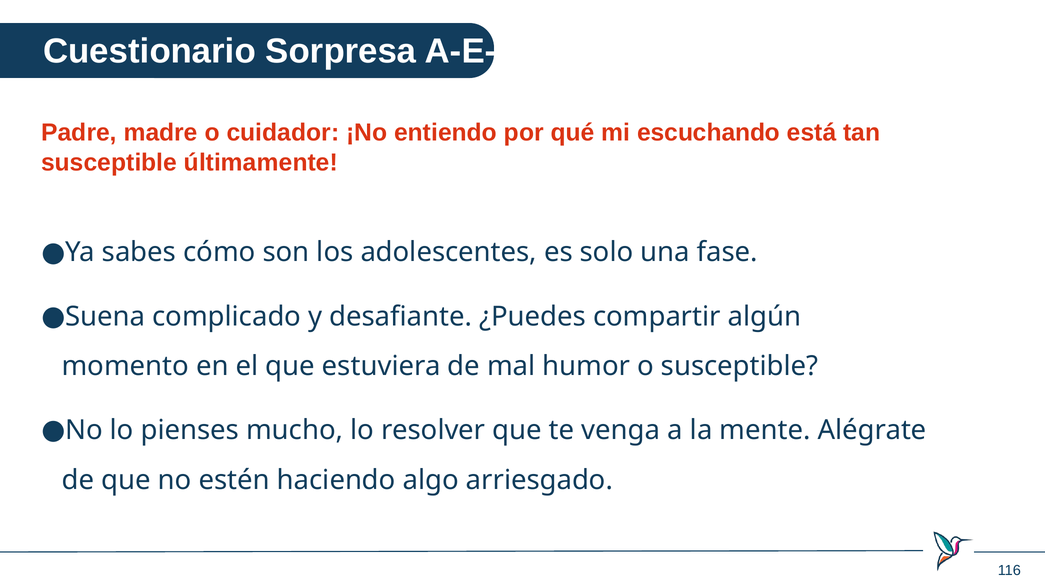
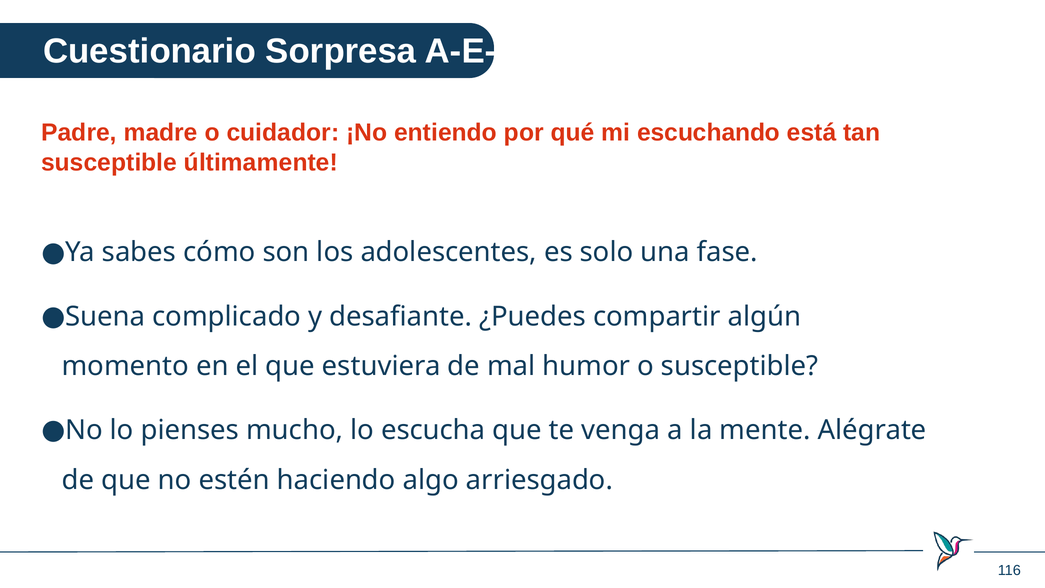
resolver: resolver -> escucha
